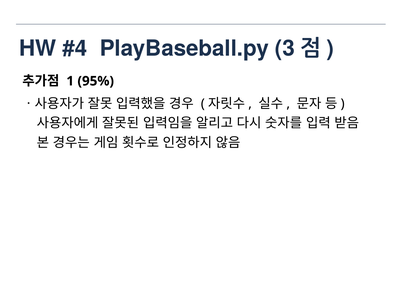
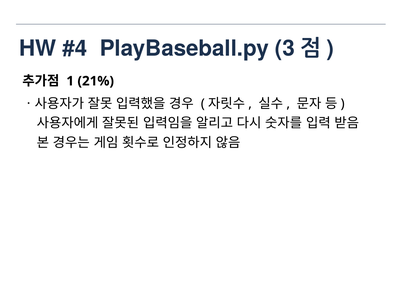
95%: 95% -> 21%
